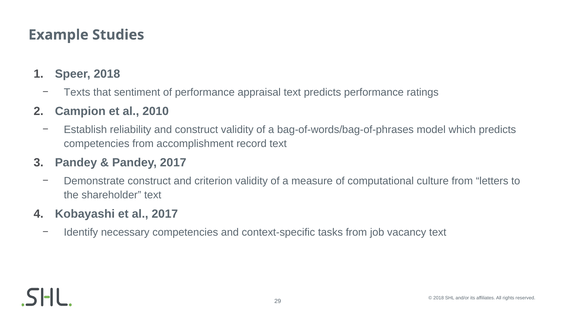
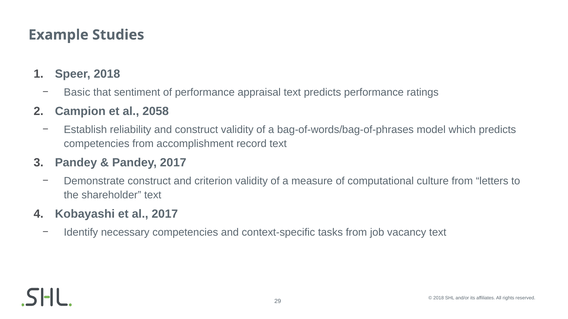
Texts: Texts -> Basic
2010: 2010 -> 2058
